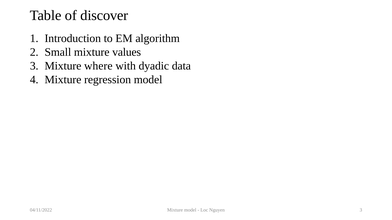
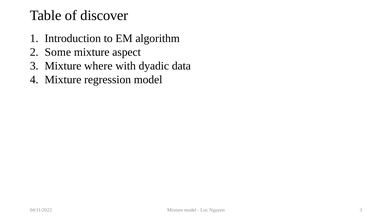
Small: Small -> Some
values: values -> aspect
